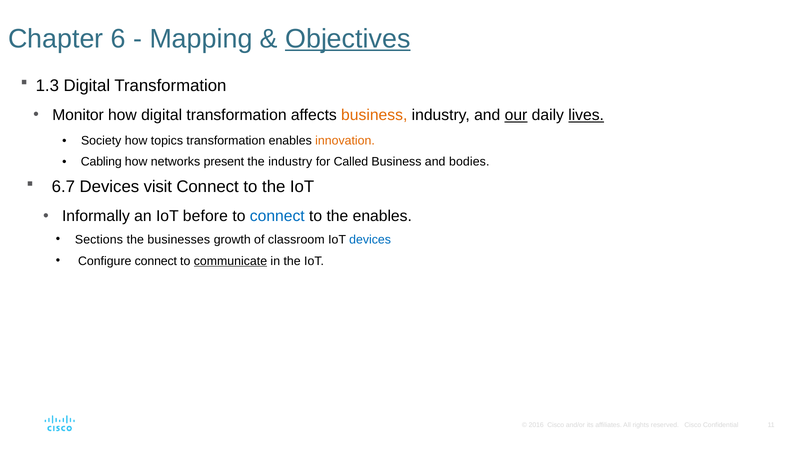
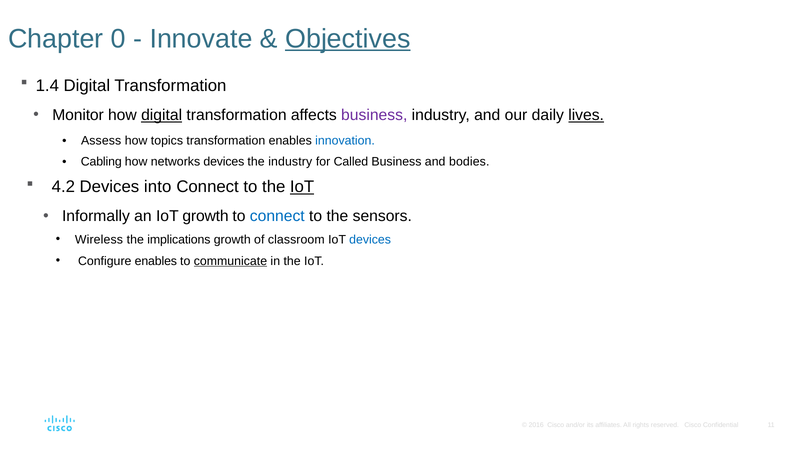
6: 6 -> 0
Mapping: Mapping -> Innovate
1.3: 1.3 -> 1.4
digital at (162, 115) underline: none -> present
business at (374, 115) colour: orange -> purple
our underline: present -> none
Society: Society -> Assess
innovation colour: orange -> blue
networks present: present -> devices
6.7: 6.7 -> 4.2
visit: visit -> into
IoT at (302, 187) underline: none -> present
IoT before: before -> growth
the enables: enables -> sensors
Sections: Sections -> Wireless
businesses: businesses -> implications
Configure connect: connect -> enables
